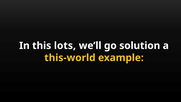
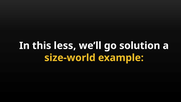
lots: lots -> less
this-world: this-world -> size-world
